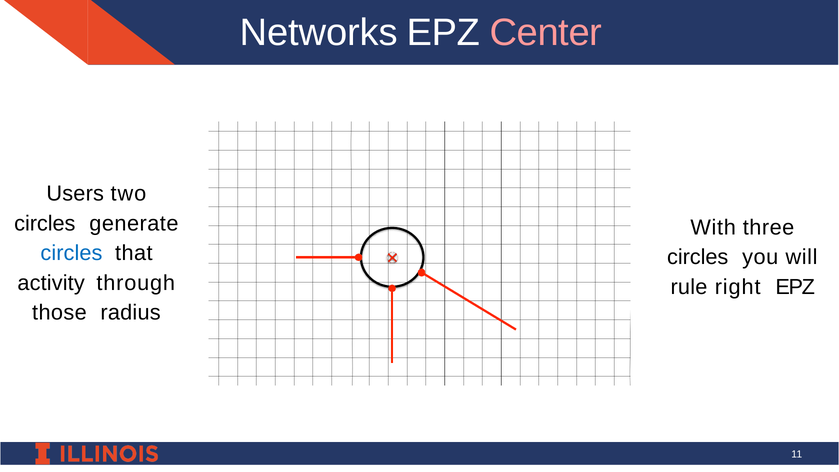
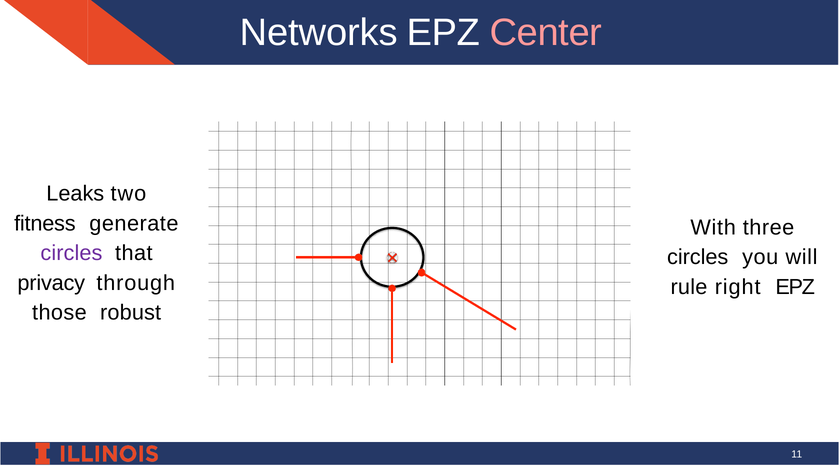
Users: Users -> Leaks
circles at (45, 224): circles -> fitness
circles at (71, 253) colour: blue -> purple
activity: activity -> privacy
radius: radius -> robust
